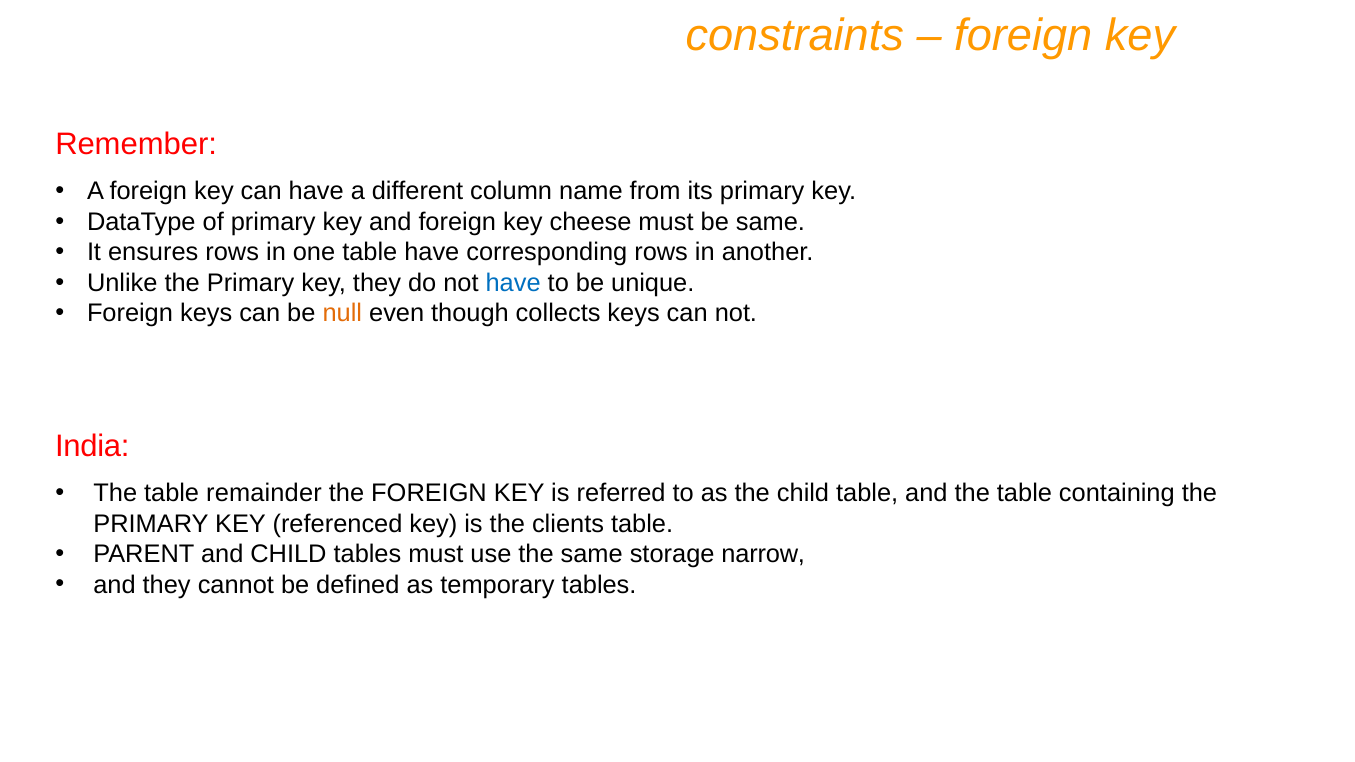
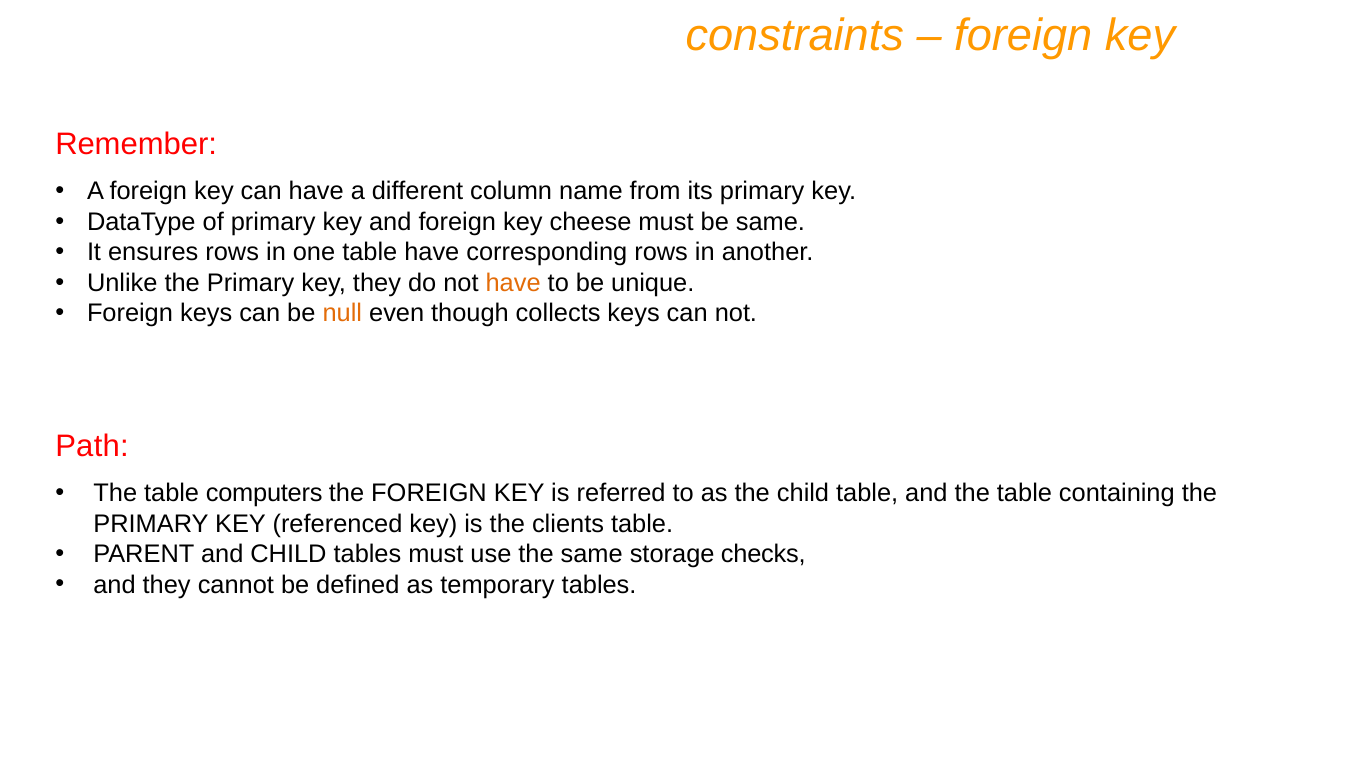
have at (513, 283) colour: blue -> orange
India: India -> Path
remainder: remainder -> computers
narrow: narrow -> checks
